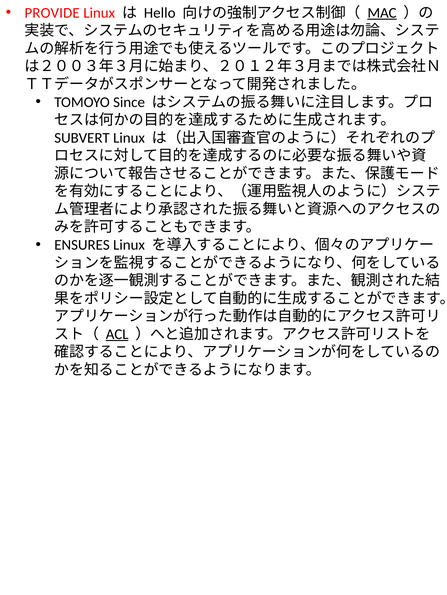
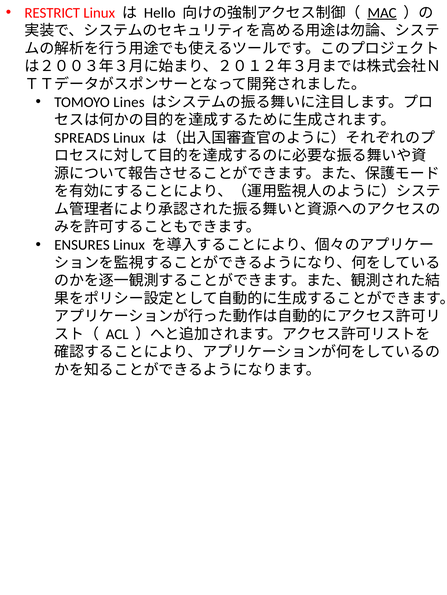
PROVIDE: PROVIDE -> RESTRICT
Since: Since -> Lines
SUBVERT: SUBVERT -> SPREADS
ACL underline: present -> none
